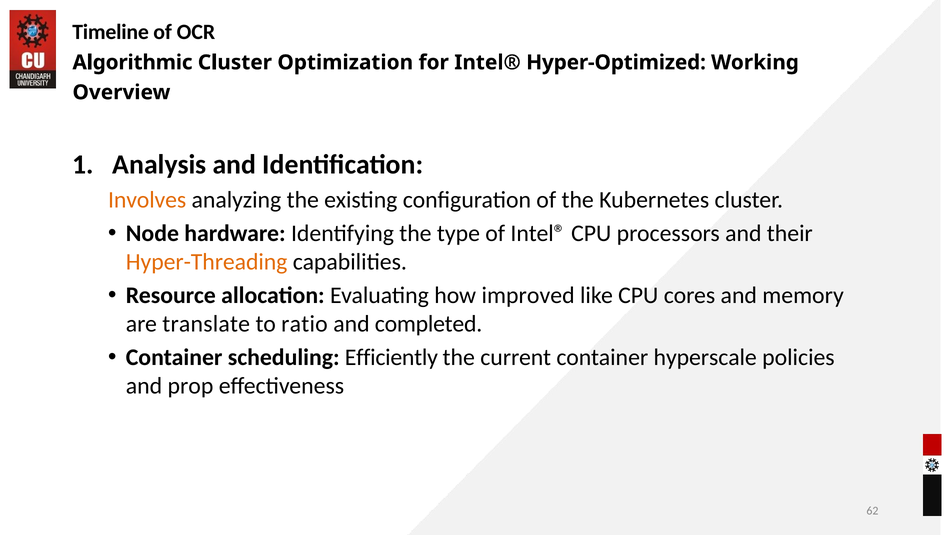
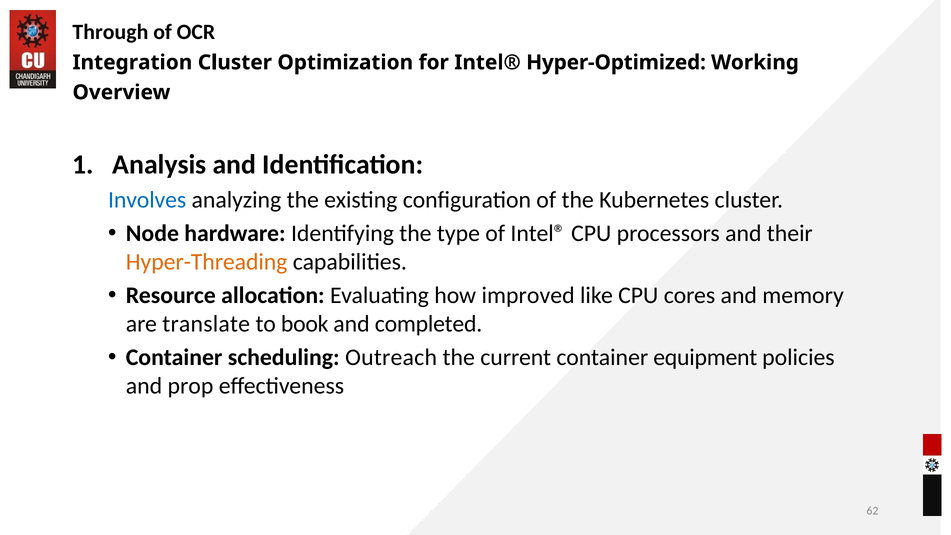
Timeline: Timeline -> Through
Algorithmic: Algorithmic -> Integration
Involves colour: orange -> blue
ratio: ratio -> book
Efficiently: Efficiently -> Outreach
hyperscale: hyperscale -> equipment
